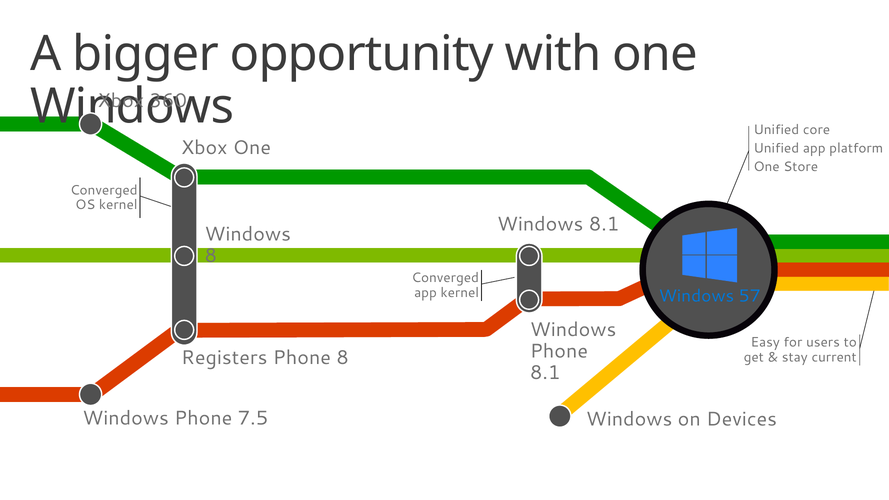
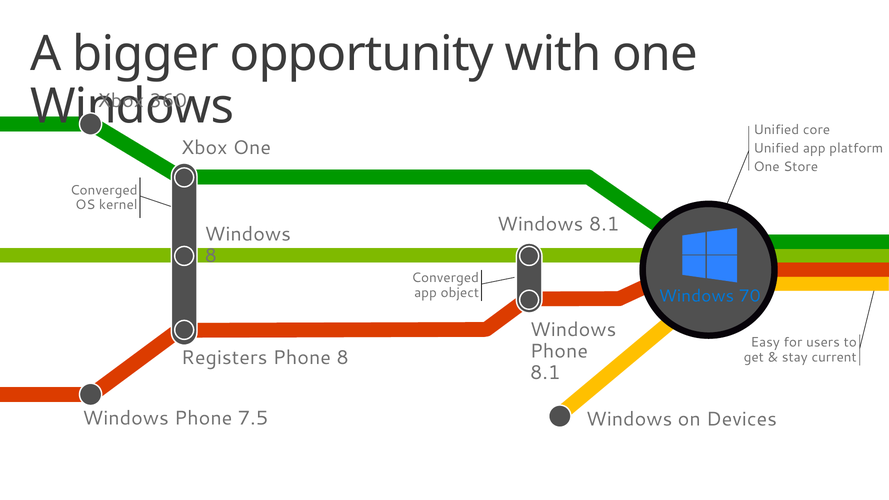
app kernel: kernel -> object
57: 57 -> 70
